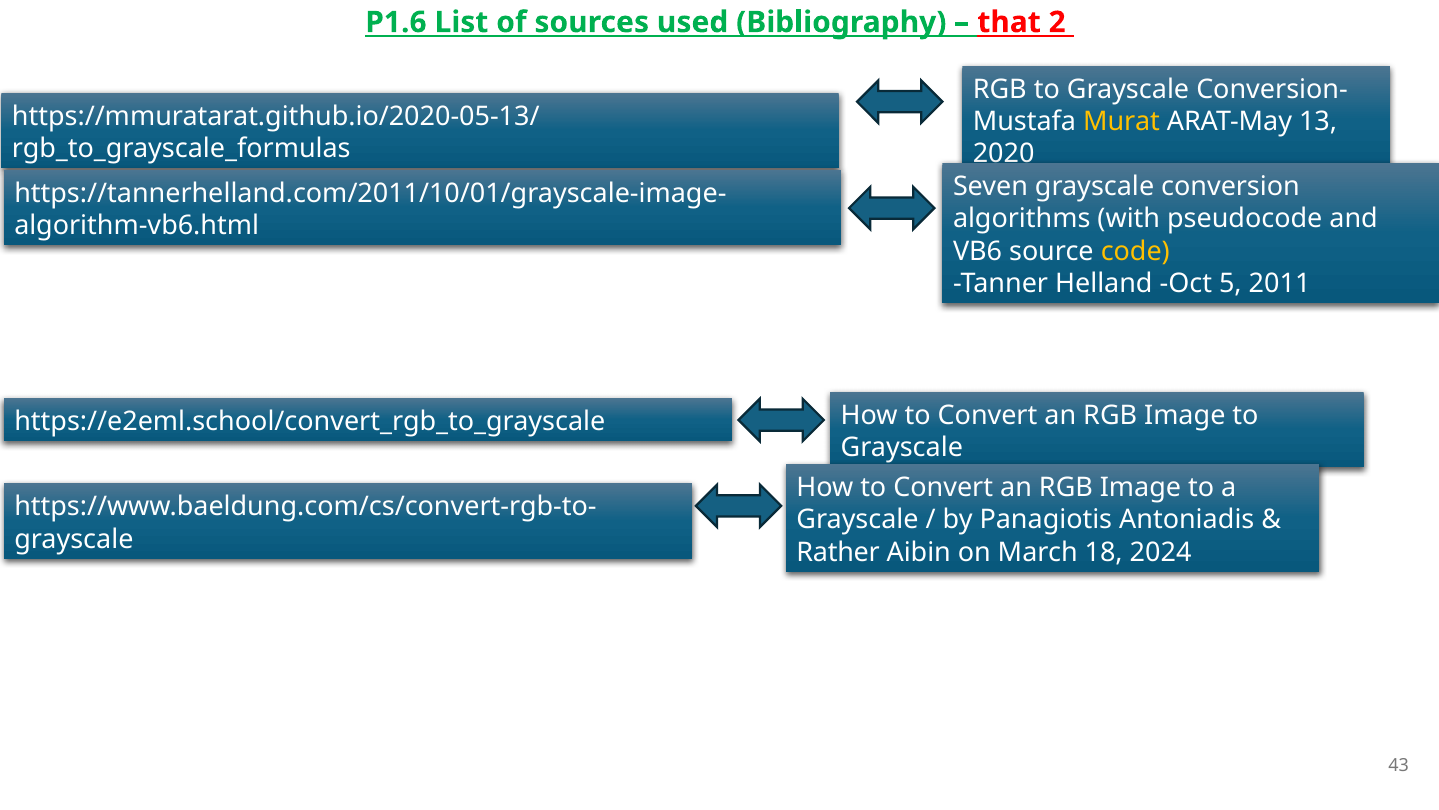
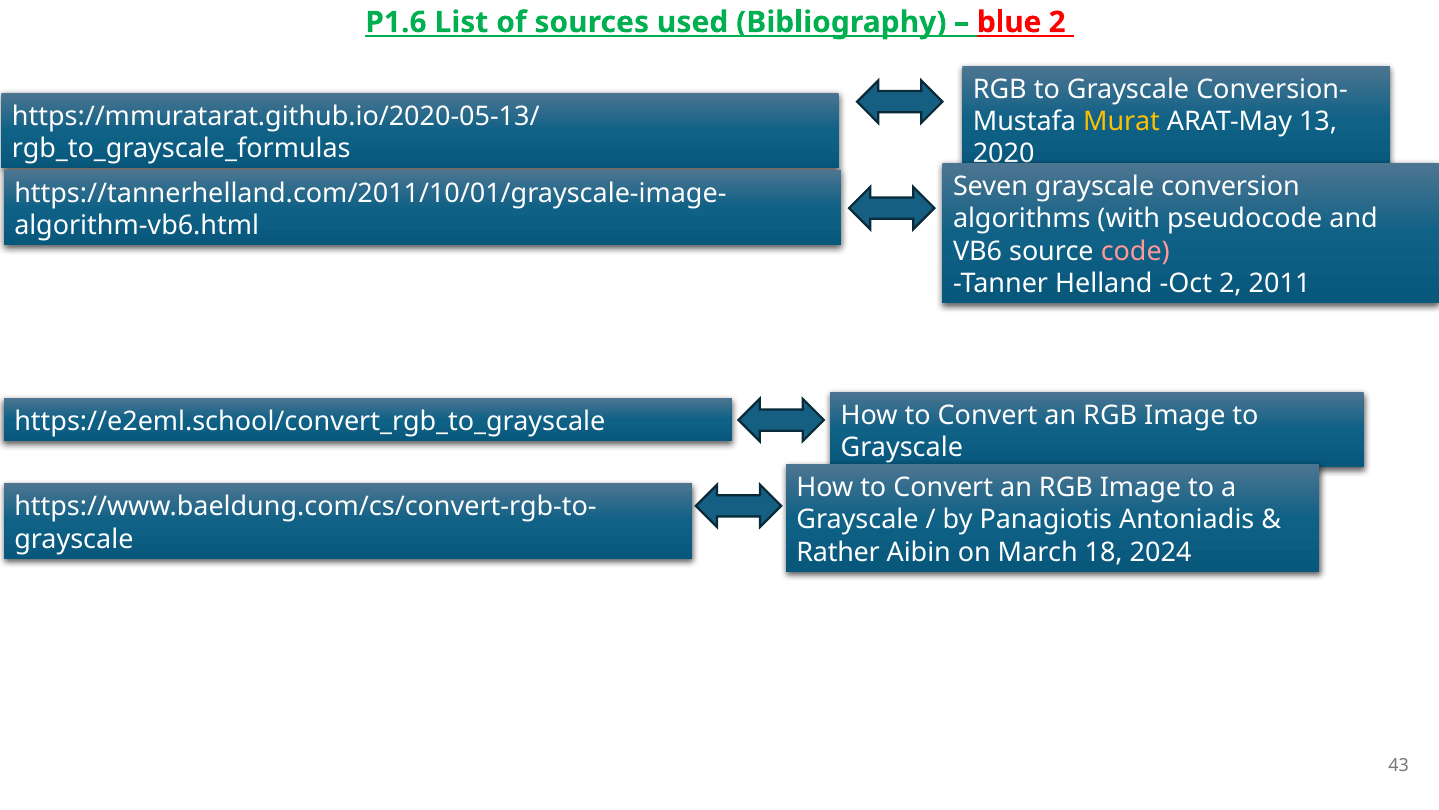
that: that -> blue
code colour: yellow -> pink
Oct 5: 5 -> 2
